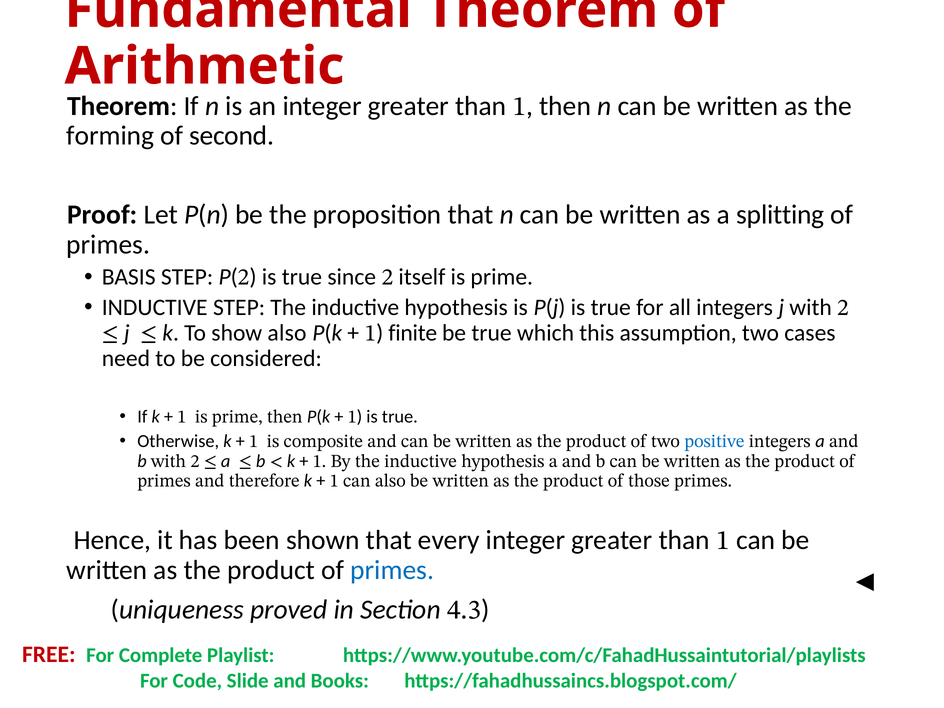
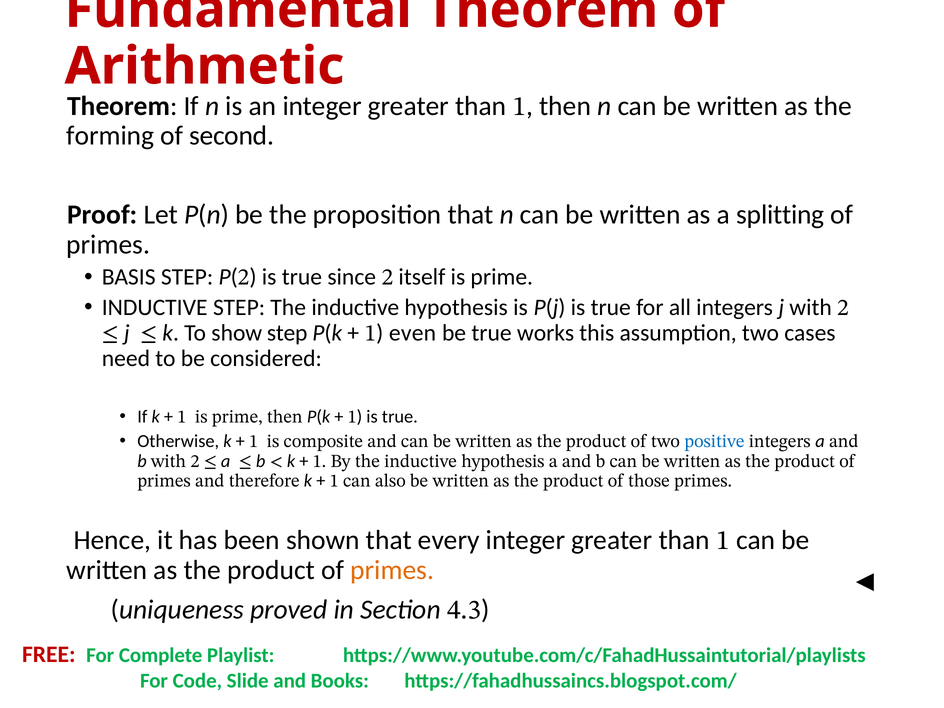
show also: also -> step
finite: finite -> even
which: which -> works
primes at (392, 570) colour: blue -> orange
